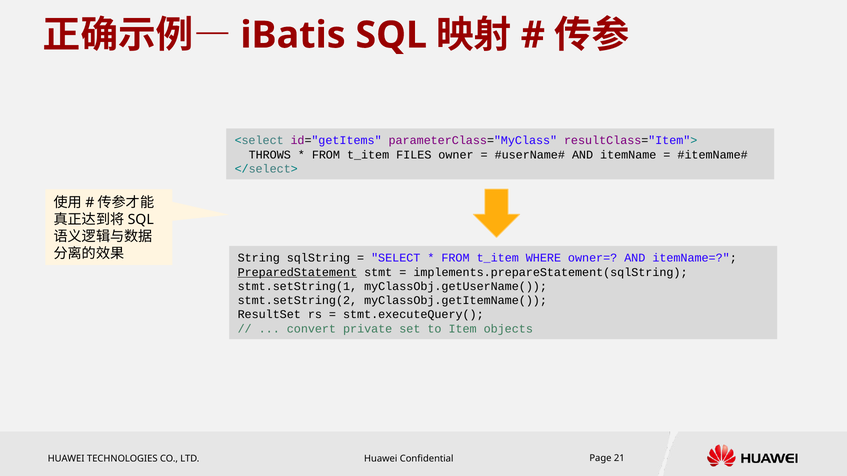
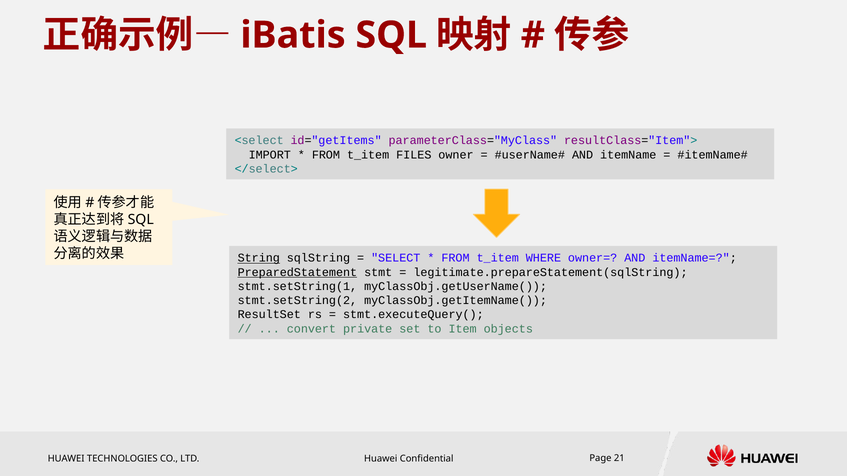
THROWS: THROWS -> IMPORT
String underline: none -> present
implements.prepareStatement(sqlString: implements.prepareStatement(sqlString -> legitimate.prepareStatement(sqlString
